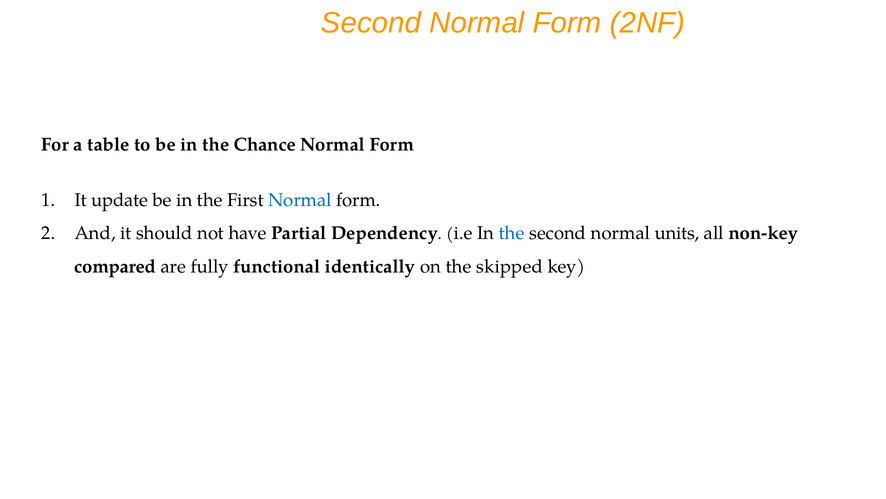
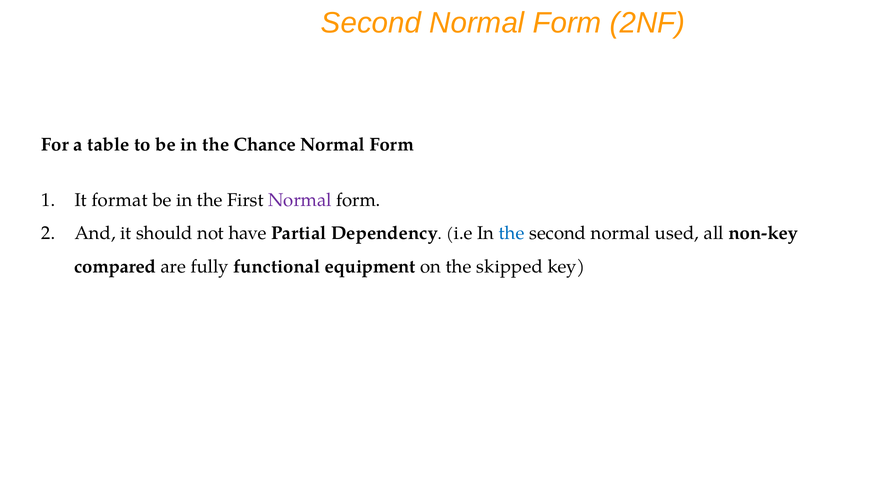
update: update -> format
Normal at (300, 200) colour: blue -> purple
units: units -> used
identically: identically -> equipment
